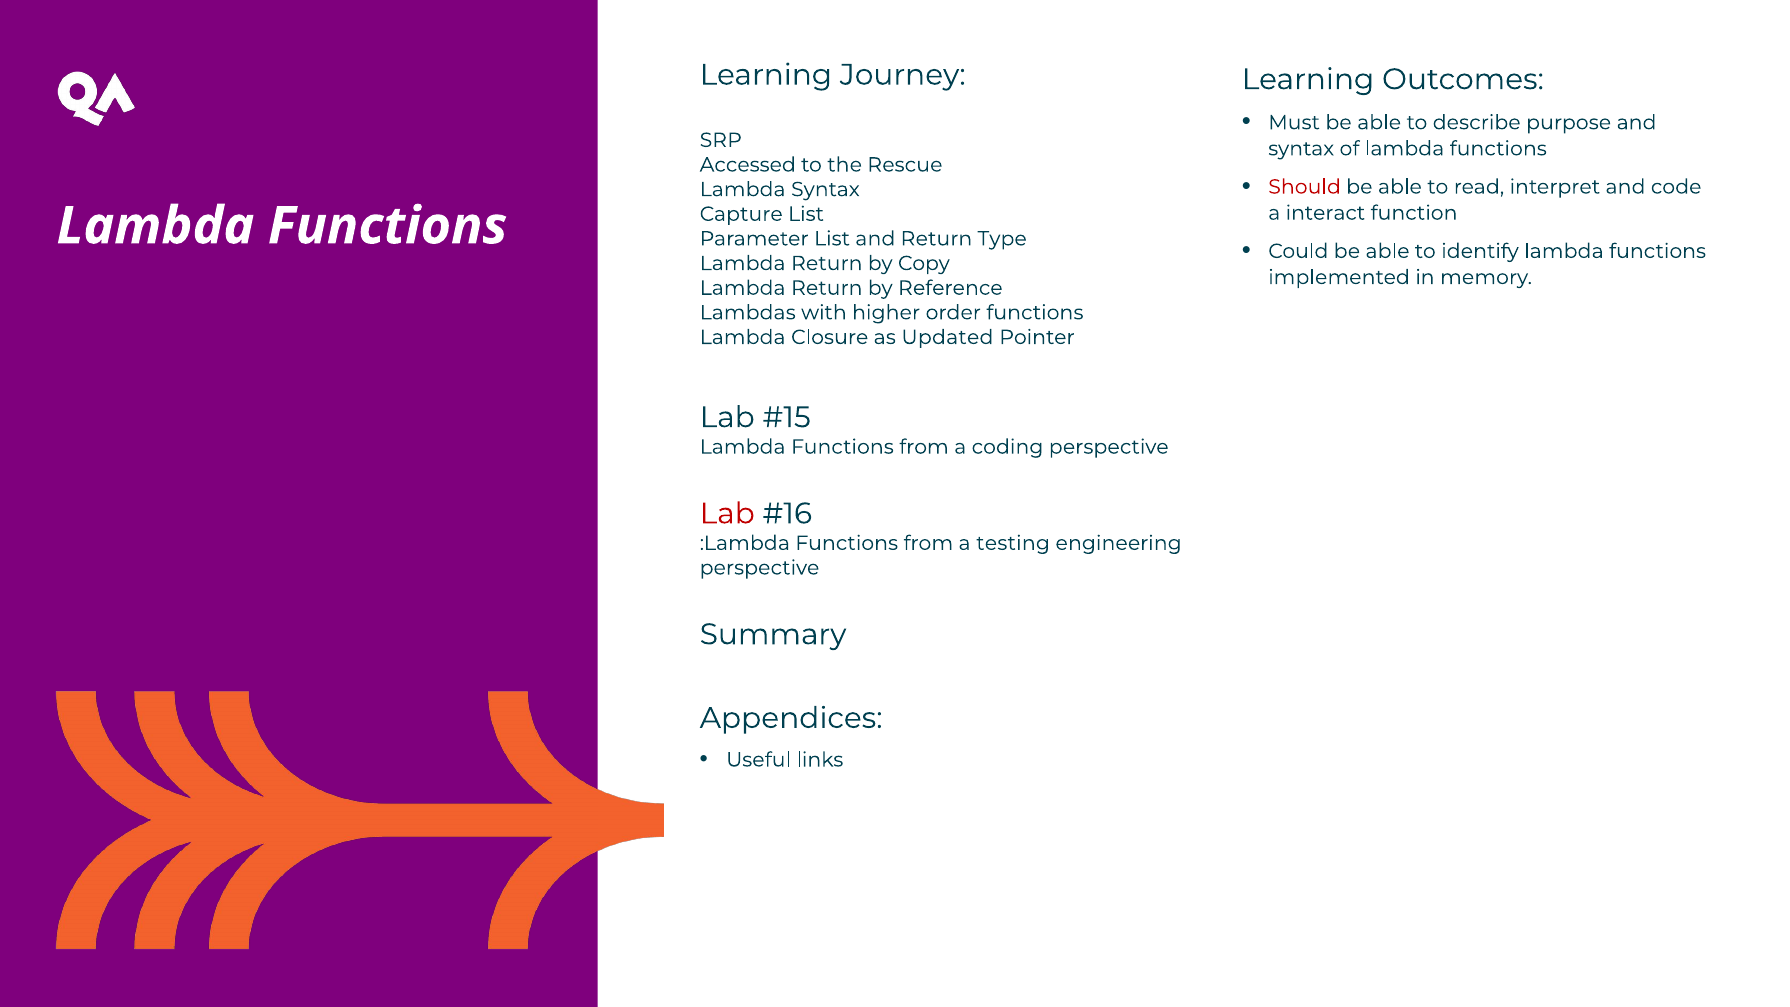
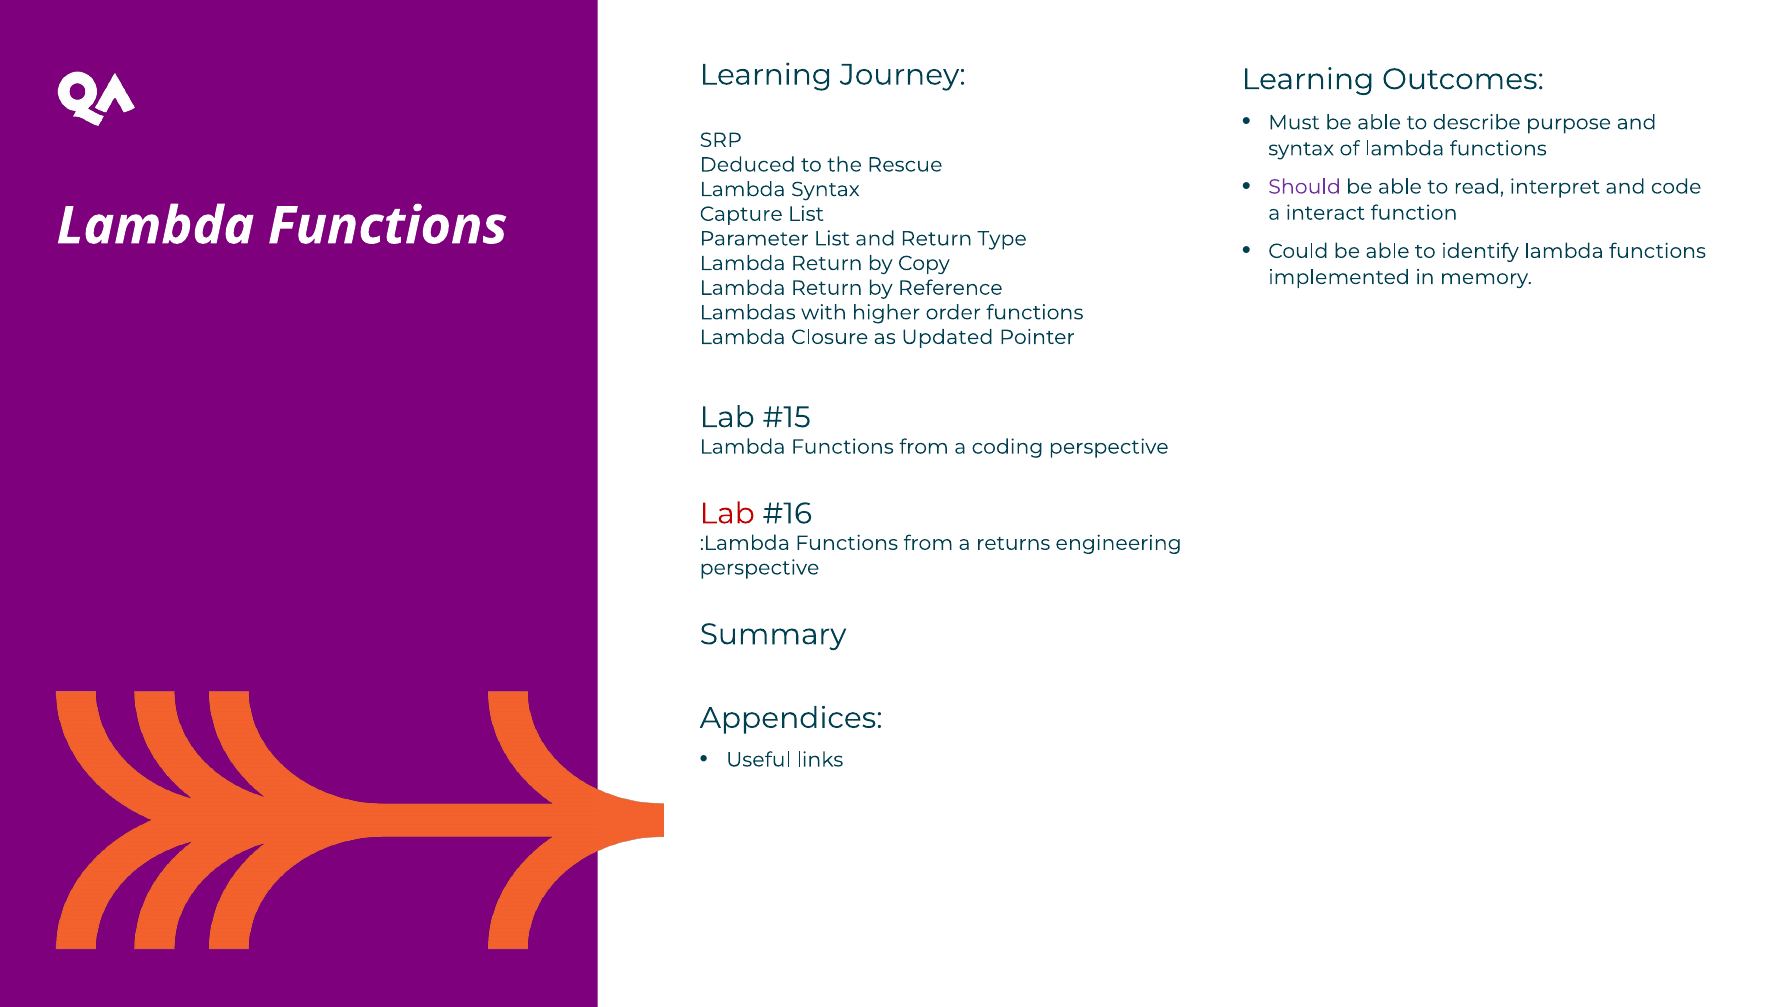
Accessed: Accessed -> Deduced
Should colour: red -> purple
testing: testing -> returns
